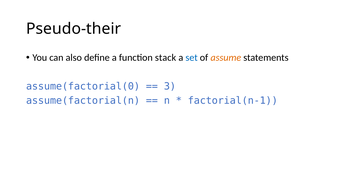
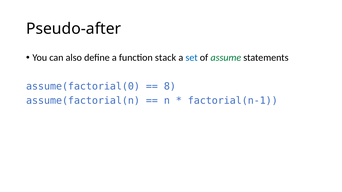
Pseudo-their: Pseudo-their -> Pseudo-after
assume colour: orange -> green
3: 3 -> 8
